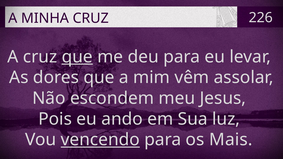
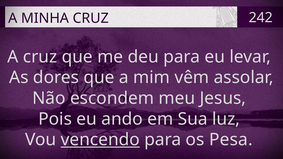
226: 226 -> 242
que at (77, 57) underline: present -> none
Mais: Mais -> Pesa
